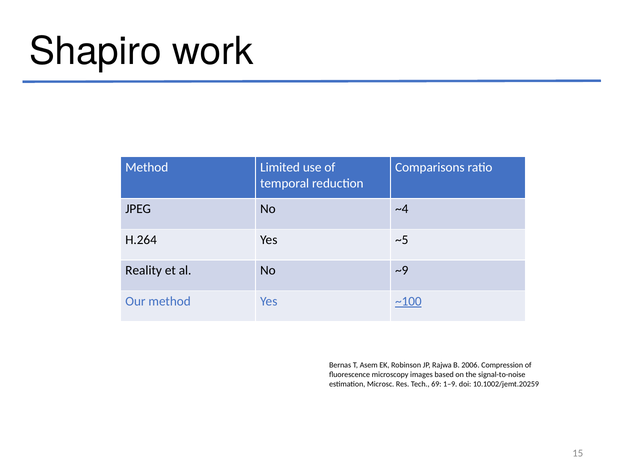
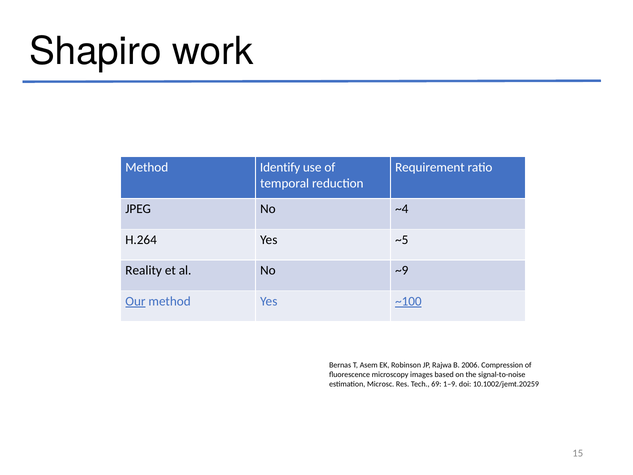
Limited: Limited -> Identify
Comparisons: Comparisons -> Requirement
Our underline: none -> present
